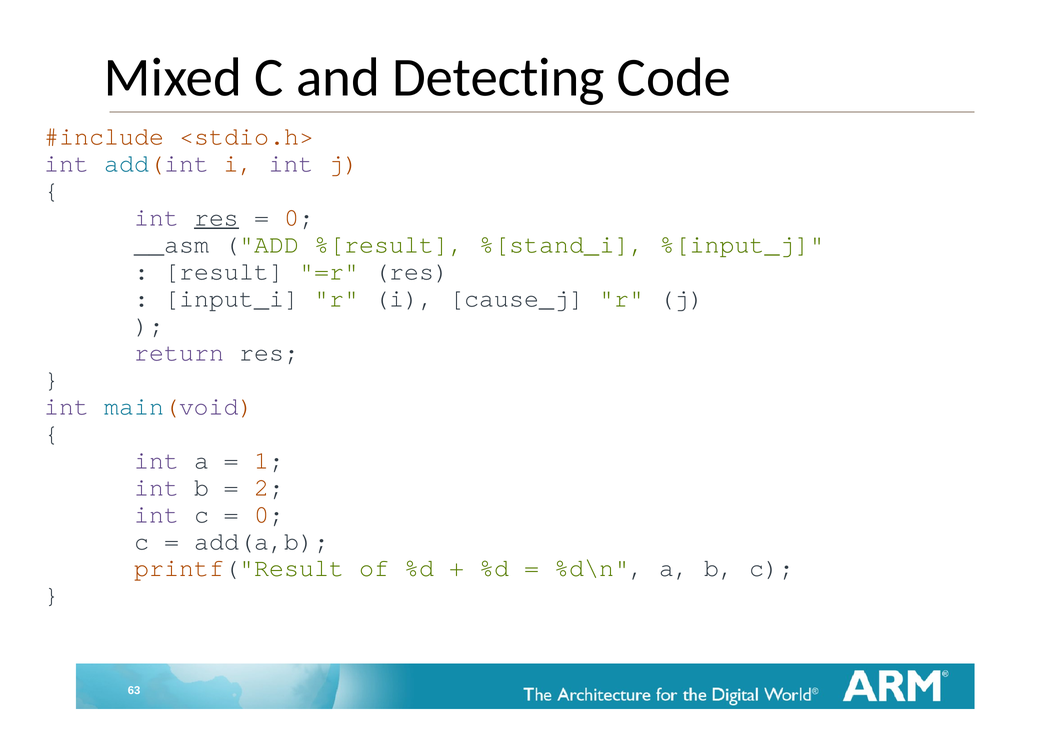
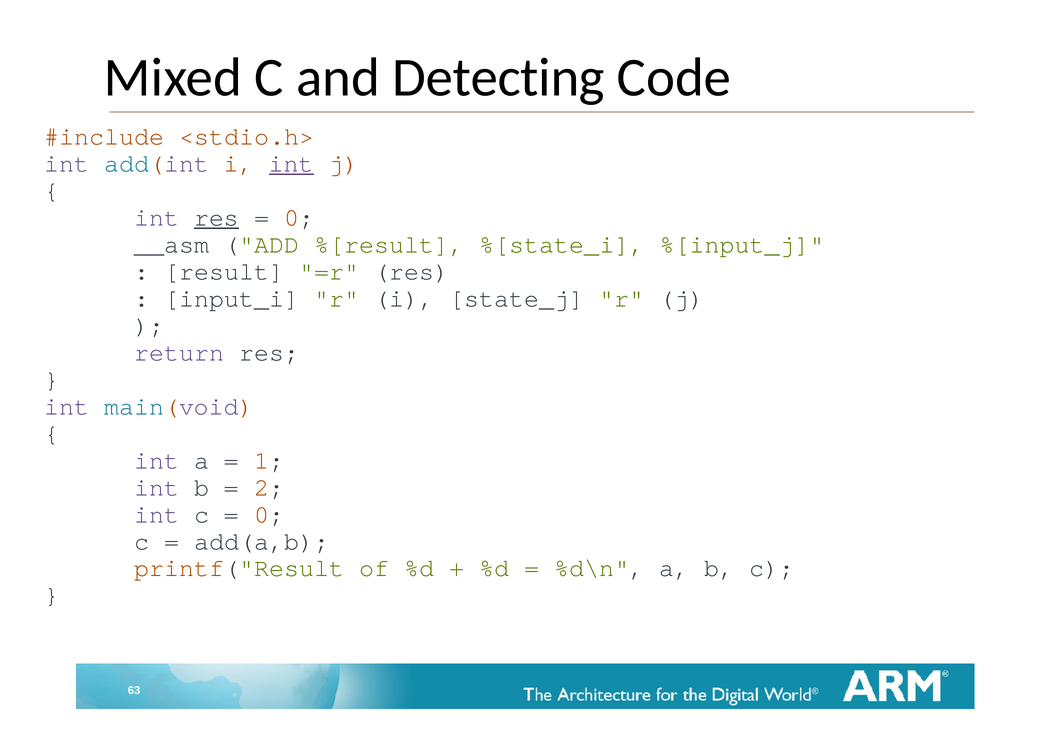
int at (291, 164) underline: none -> present
%[stand_i: %[stand_i -> %[state_i
cause_j: cause_j -> state_j
